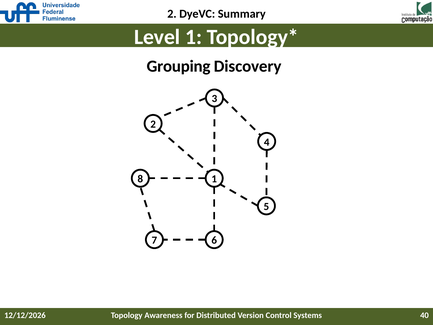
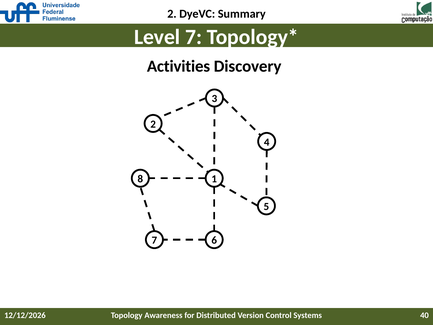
Level 1: 1 -> 7
Grouping: Grouping -> Activities
